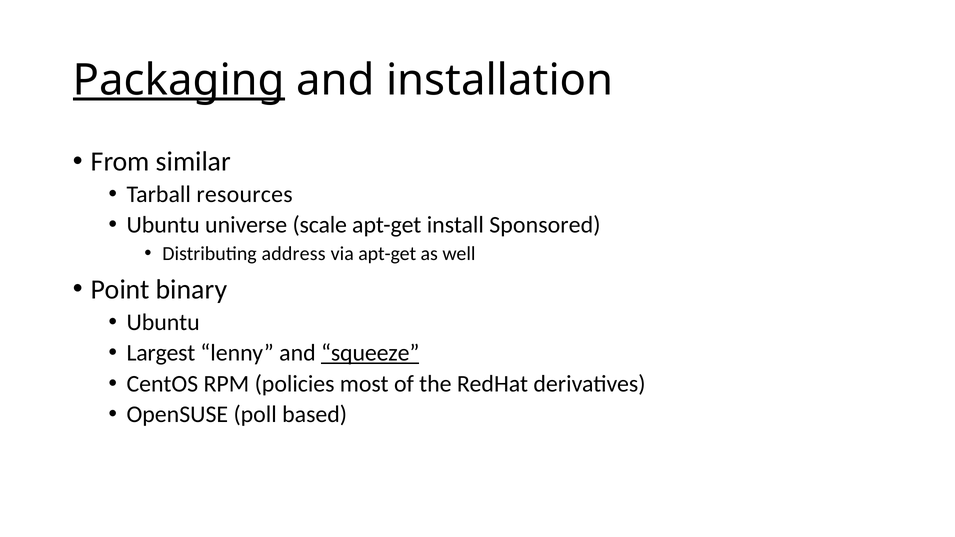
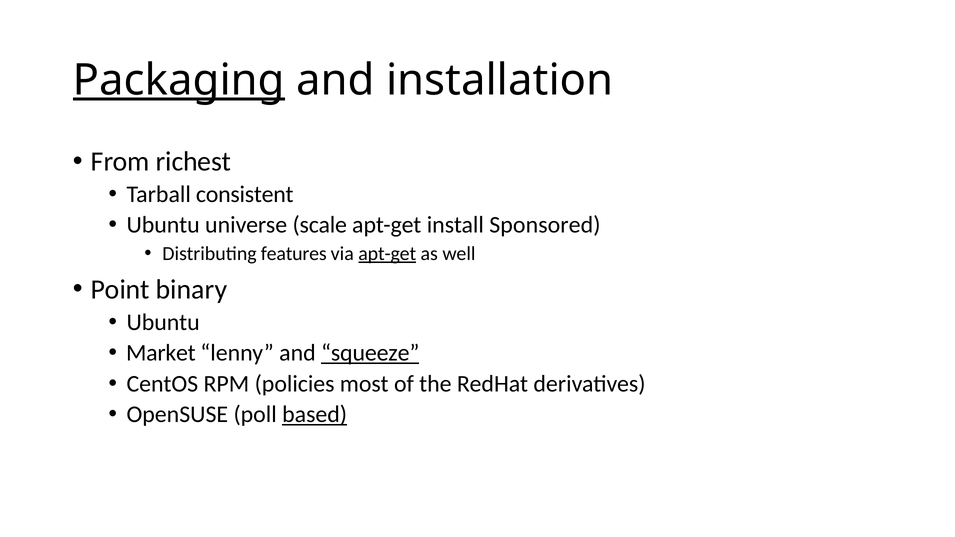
similar: similar -> richest
resources: resources -> consistent
address: address -> features
apt-get at (387, 254) underline: none -> present
Largest: Largest -> Market
based underline: none -> present
